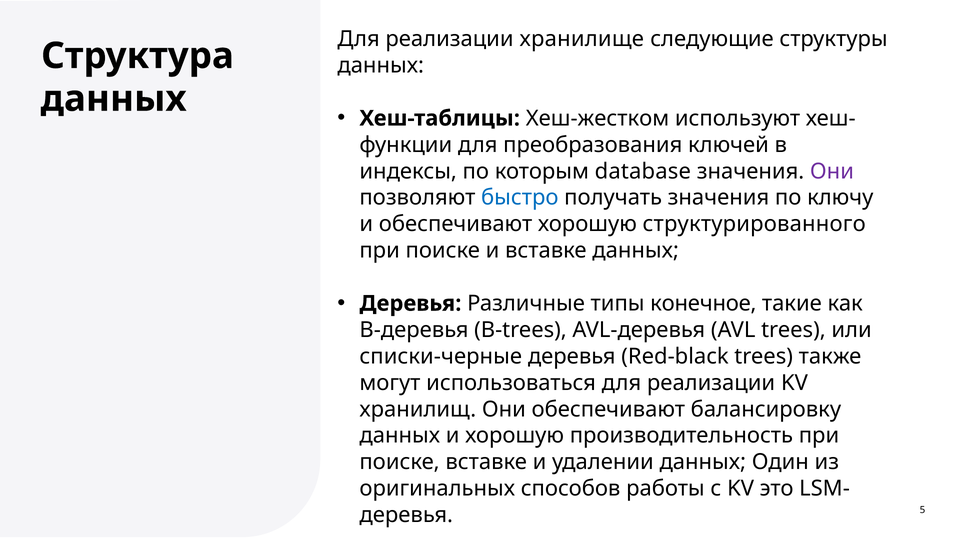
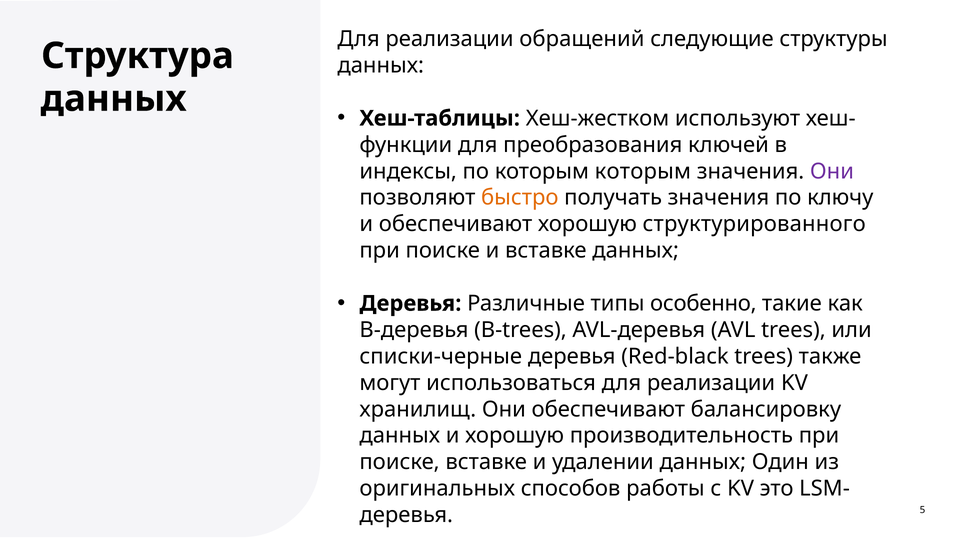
хранилище: хранилище -> обращений
которым database: database -> которым
быстро colour: blue -> orange
конечное: конечное -> особенно
